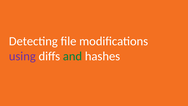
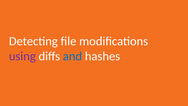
and colour: green -> blue
